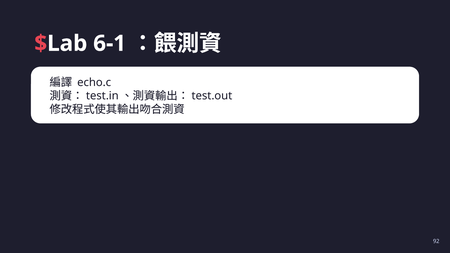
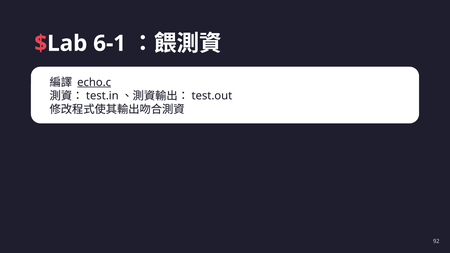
echo.c underline: none -> present
